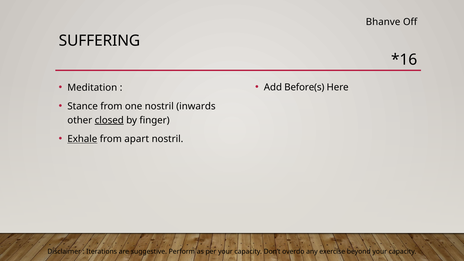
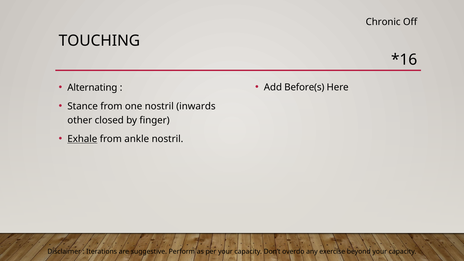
Bhanve: Bhanve -> Chronic
SUFFERING: SUFFERING -> TOUCHING
Meditation: Meditation -> Alternating
closed underline: present -> none
apart: apart -> ankle
